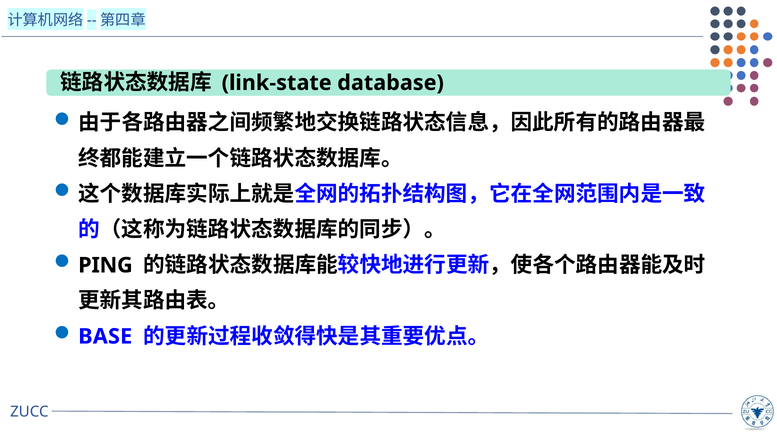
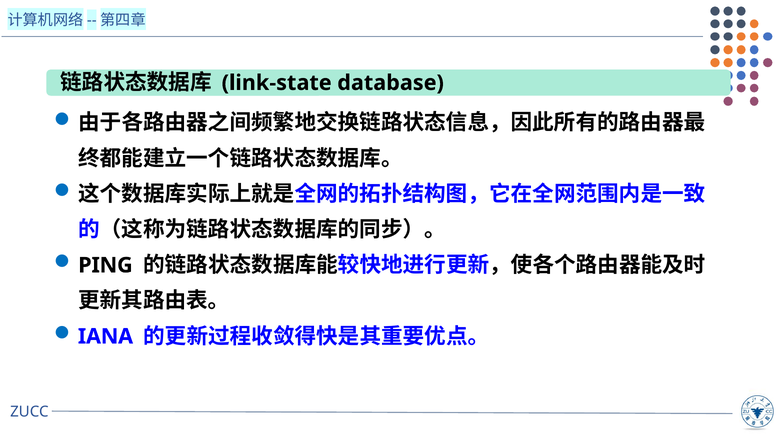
BASE: BASE -> IANA
